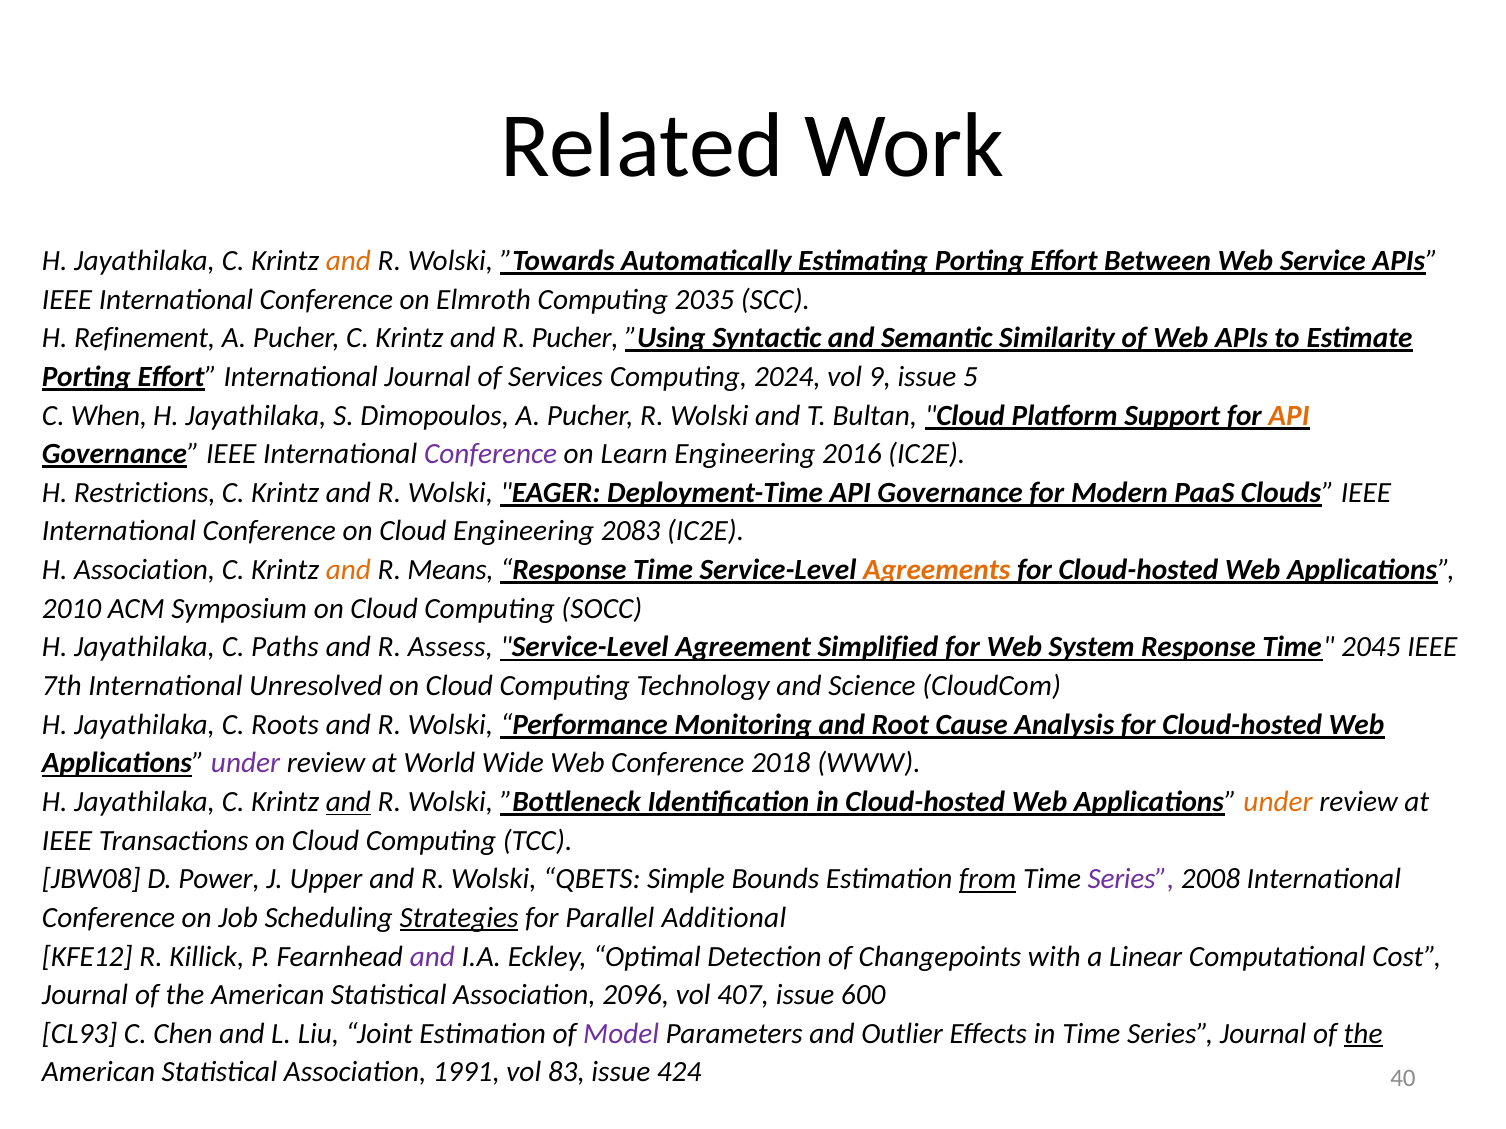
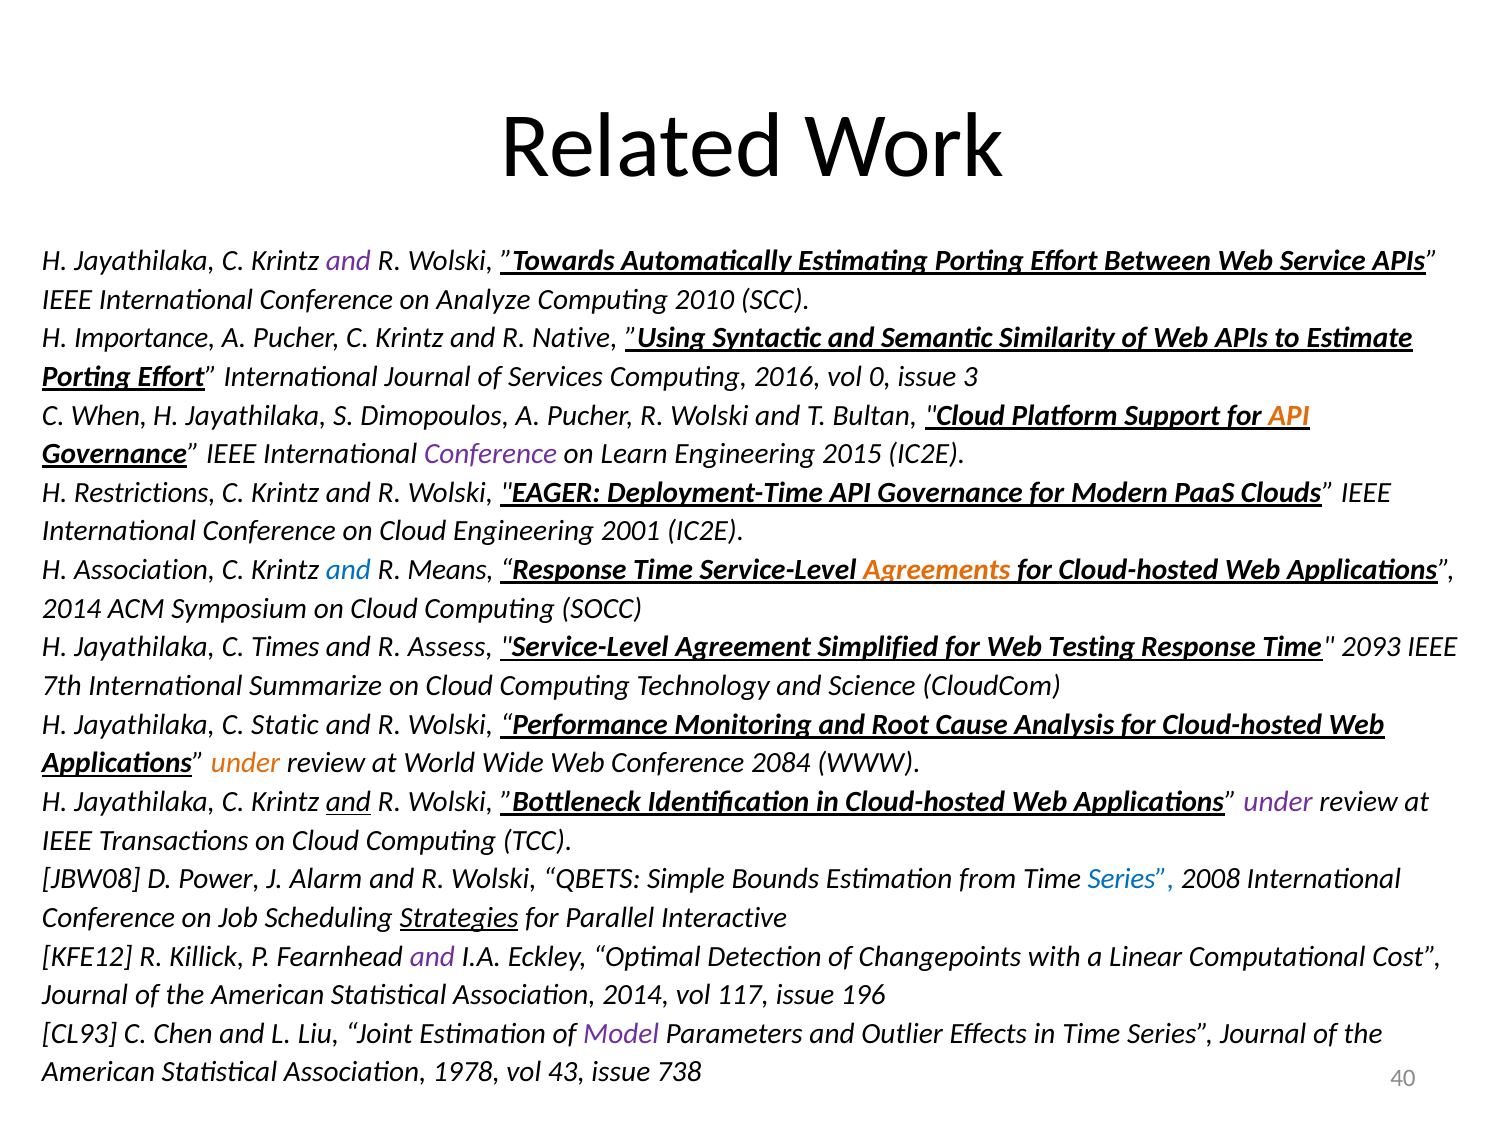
and at (348, 261) colour: orange -> purple
Elmroth: Elmroth -> Analyze
2035: 2035 -> 2010
Refinement: Refinement -> Importance
R Pucher: Pucher -> Native
2024: 2024 -> 2016
9: 9 -> 0
5: 5 -> 3
2016: 2016 -> 2015
2083: 2083 -> 2001
and at (348, 570) colour: orange -> blue
2010 at (72, 609): 2010 -> 2014
Paths: Paths -> Times
System: System -> Testing
2045: 2045 -> 2093
Unresolved: Unresolved -> Summarize
Roots: Roots -> Static
under at (246, 763) colour: purple -> orange
2018: 2018 -> 2084
under at (1278, 802) colour: orange -> purple
Upper: Upper -> Alarm
from underline: present -> none
Series at (1131, 879) colour: purple -> blue
Additional: Additional -> Interactive
Association 2096: 2096 -> 2014
407: 407 -> 117
600: 600 -> 196
the at (1363, 1034) underline: present -> none
1991: 1991 -> 1978
83: 83 -> 43
424: 424 -> 738
